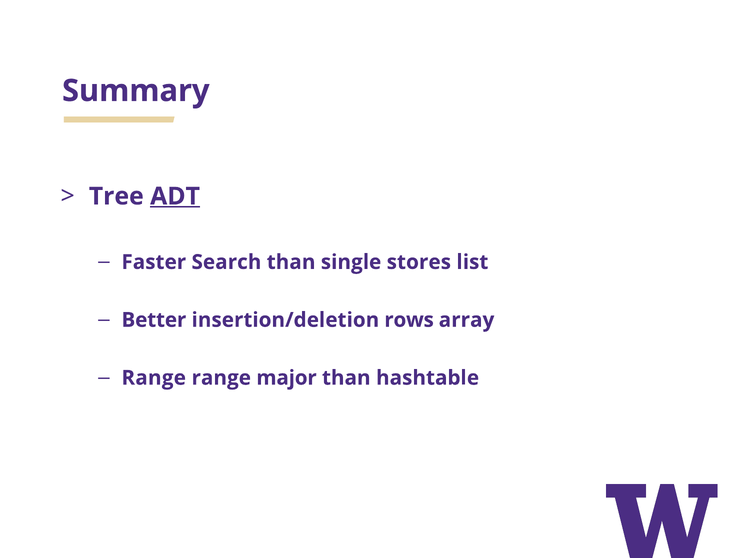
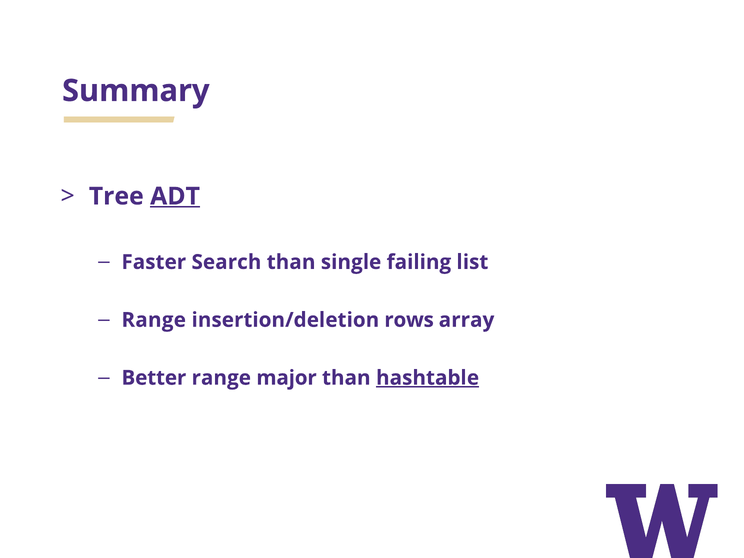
stores: stores -> failing
Better at (154, 320): Better -> Range
Range at (154, 378): Range -> Better
hashtable underline: none -> present
